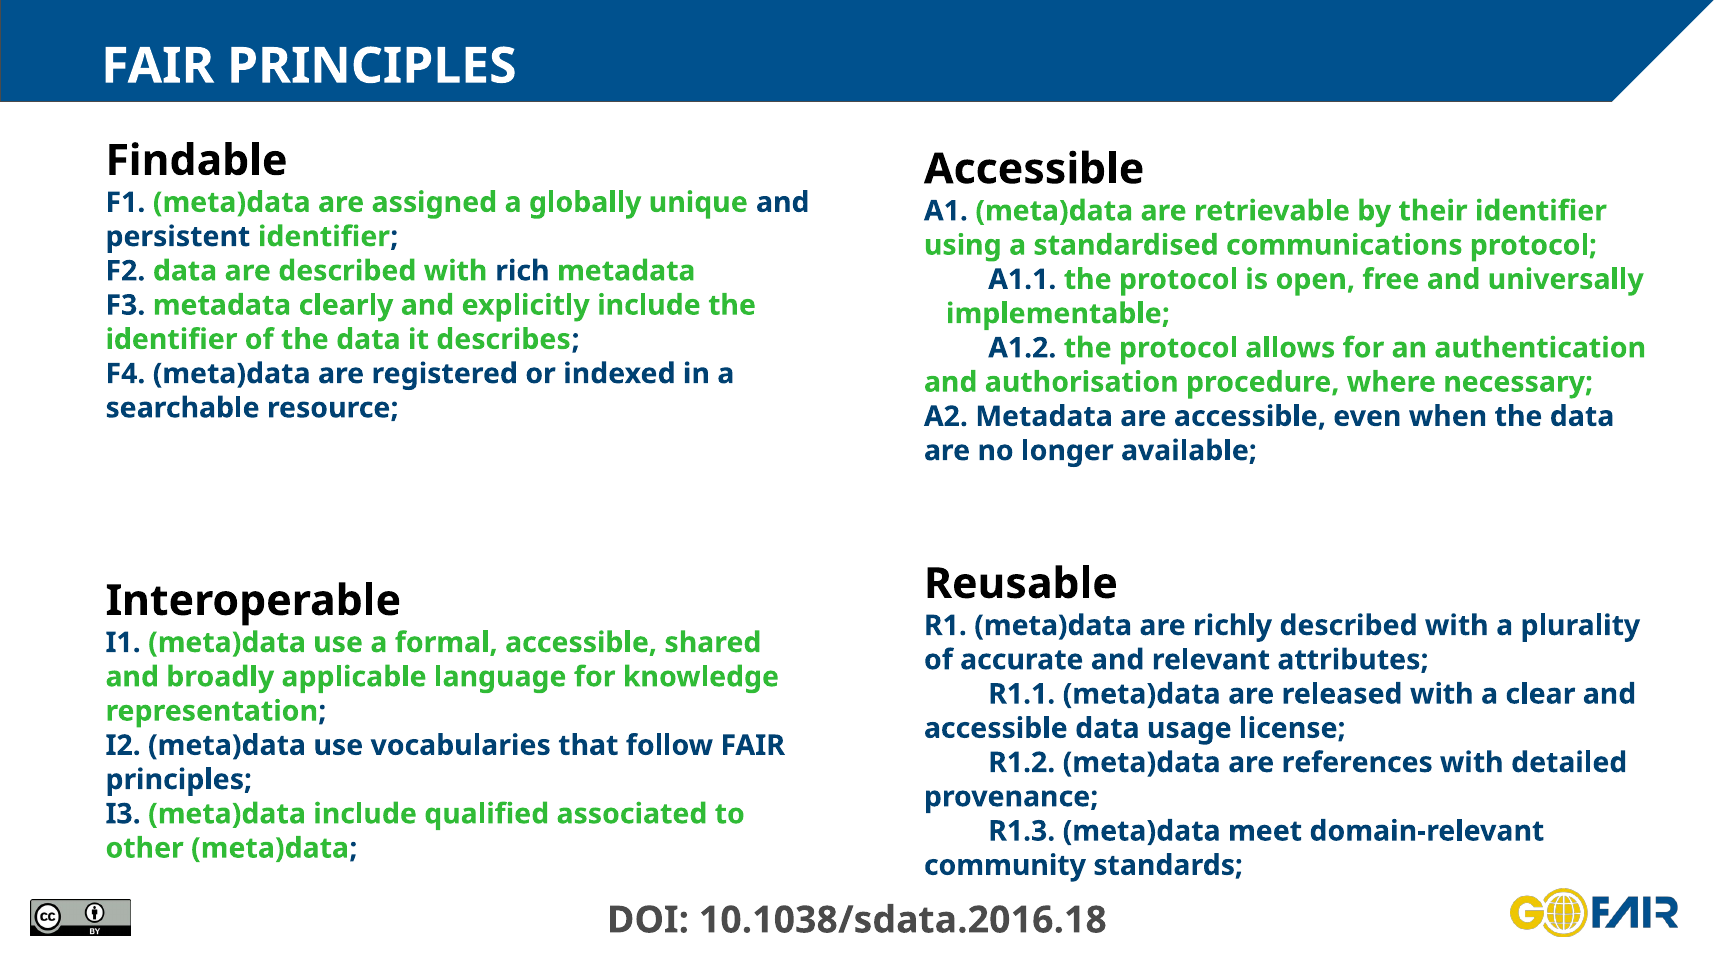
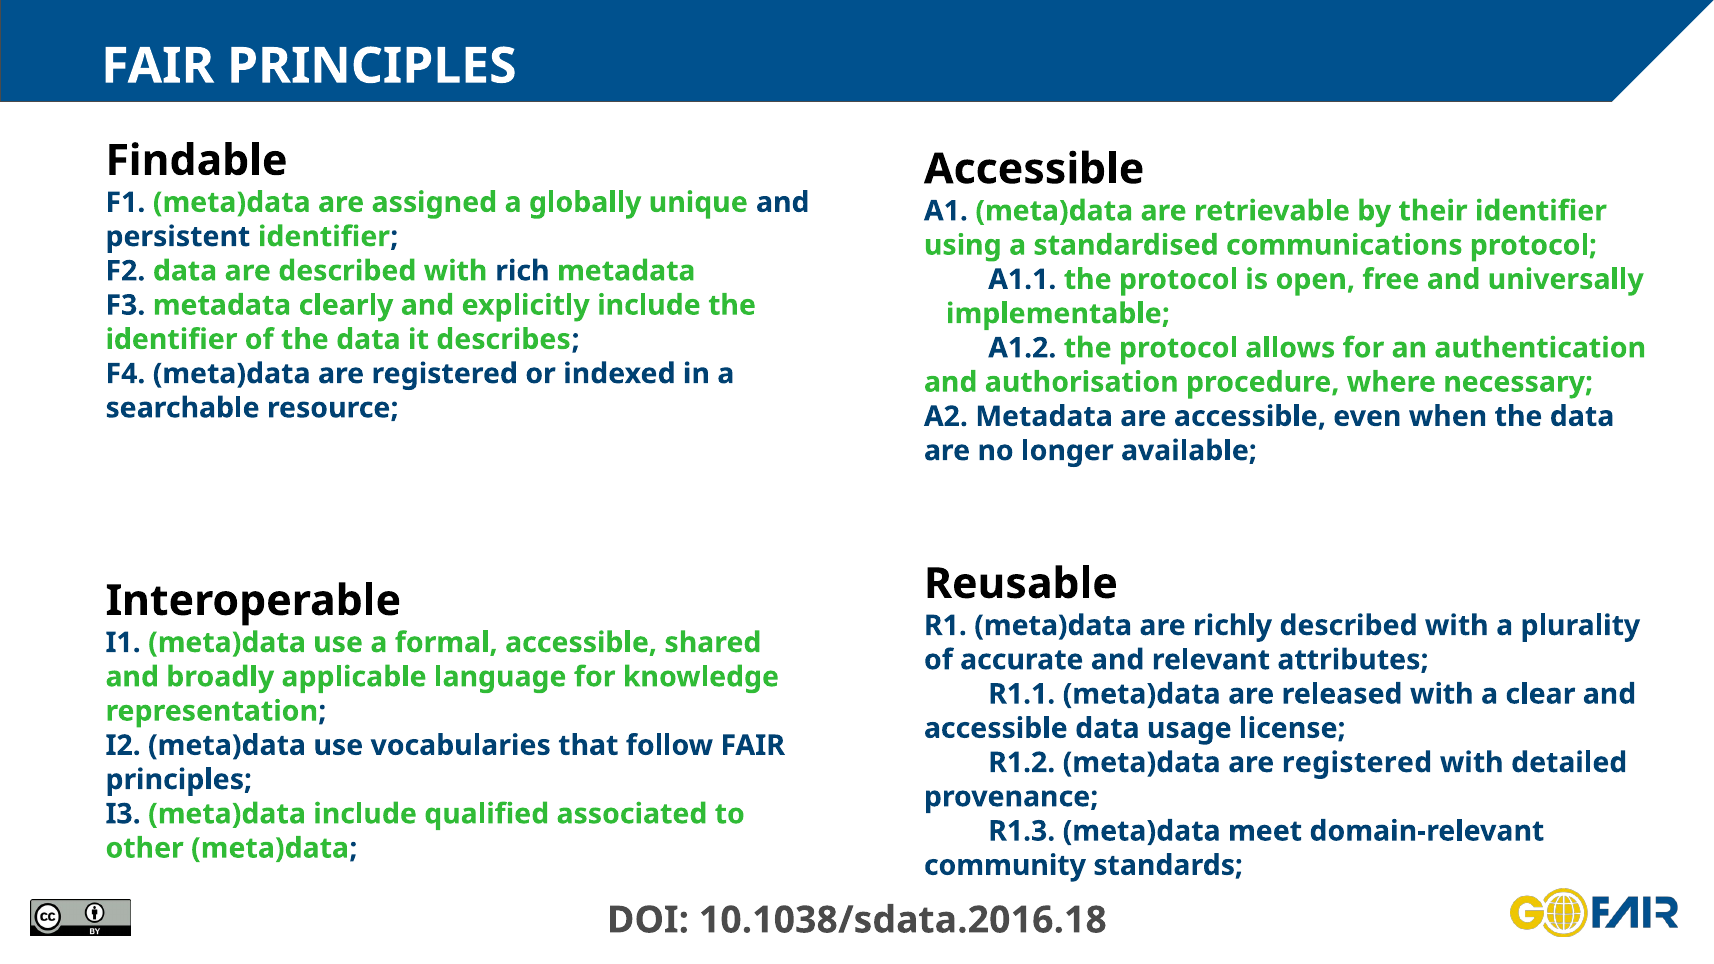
R1.2 meta)data are references: references -> registered
